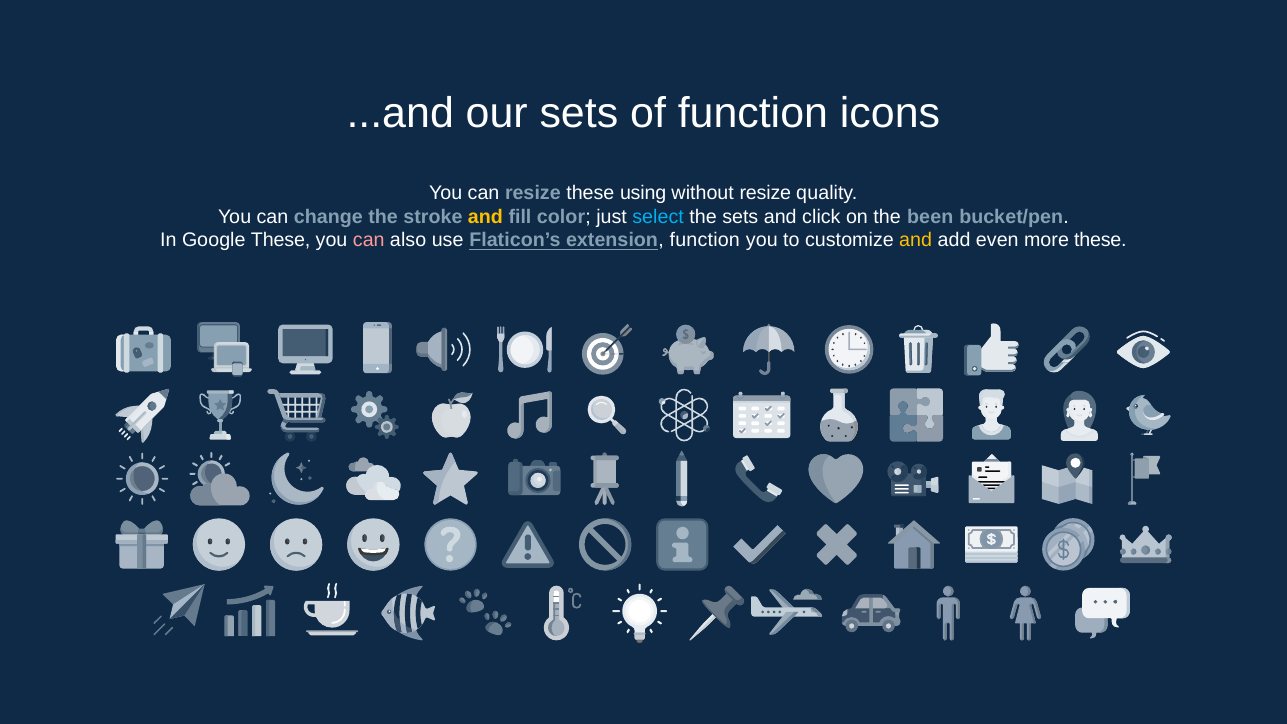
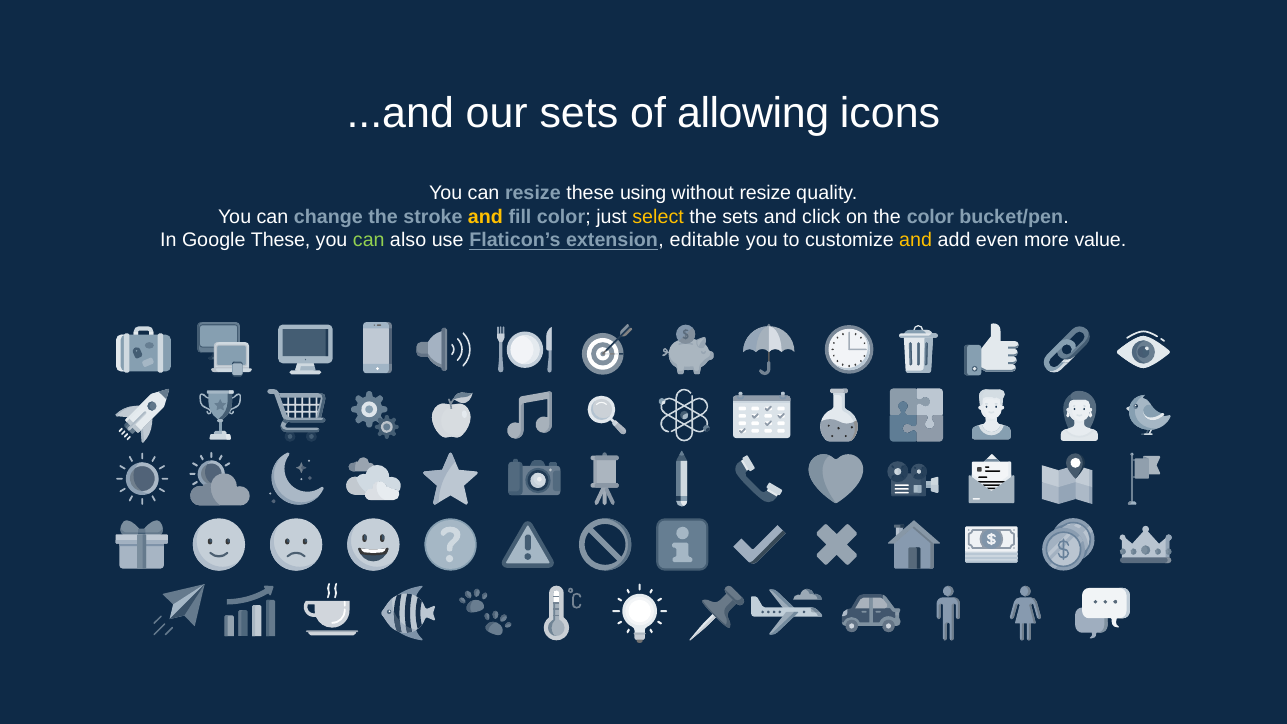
of function: function -> allowing
select colour: light blue -> yellow
the been: been -> color
can at (369, 240) colour: pink -> light green
extension function: function -> editable
more these: these -> value
